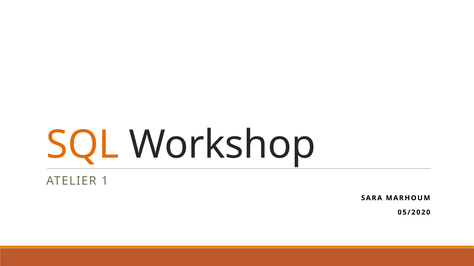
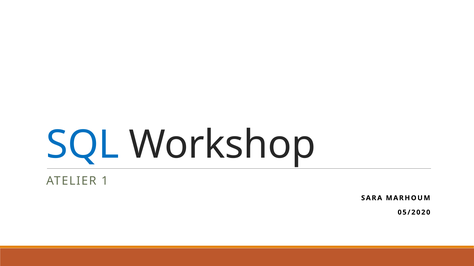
SQL colour: orange -> blue
